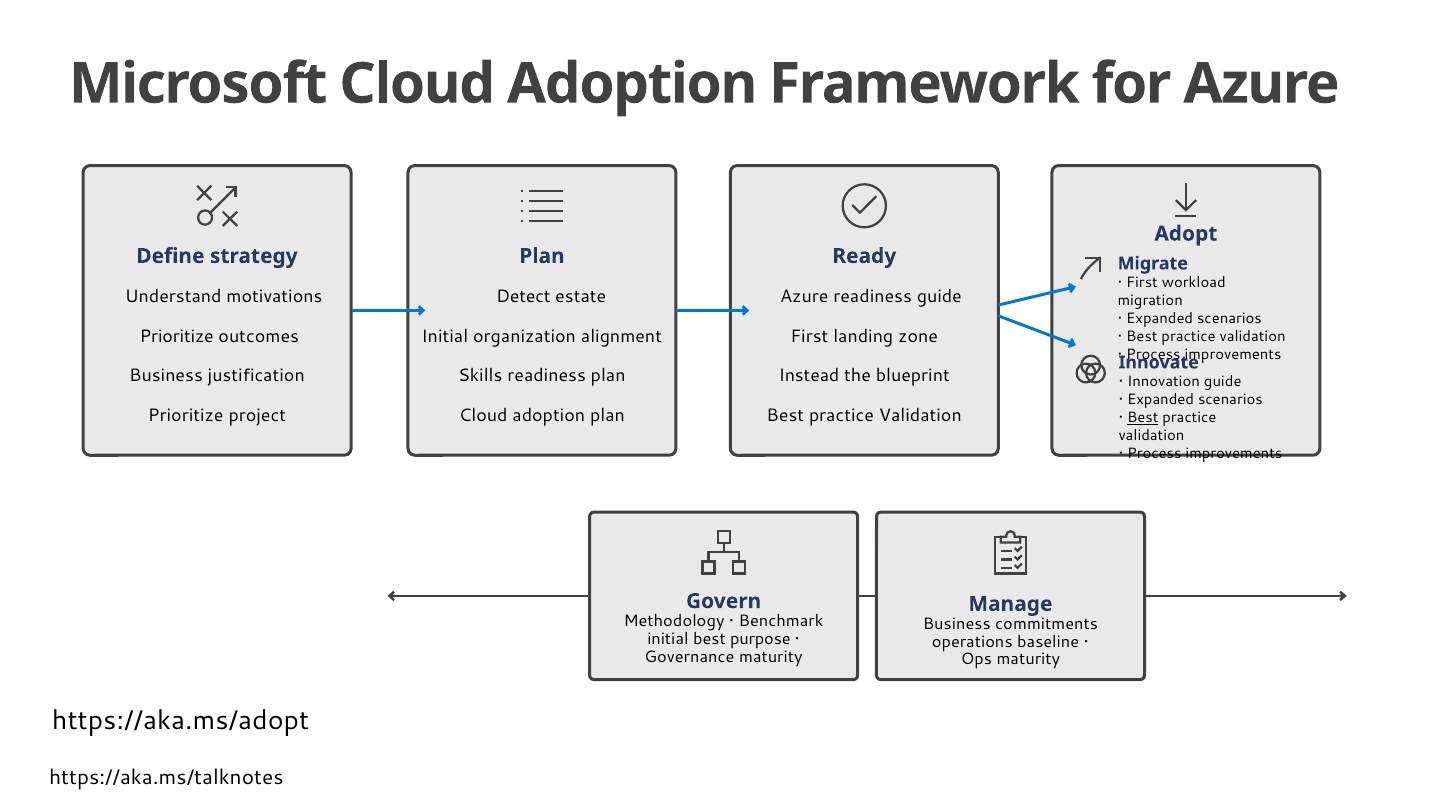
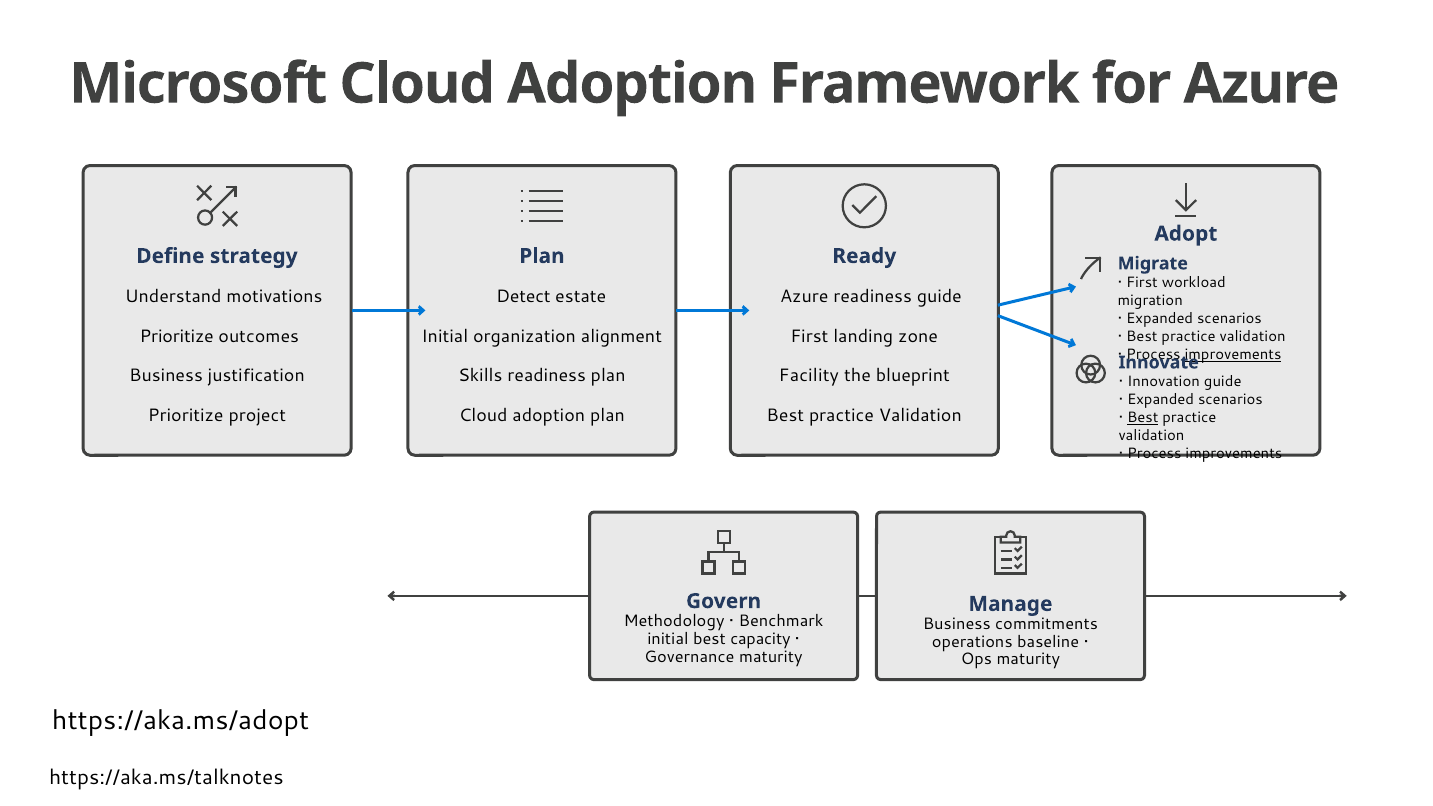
improvements at (1233, 355) underline: none -> present
Instead: Instead -> Facility
purpose: purpose -> capacity
